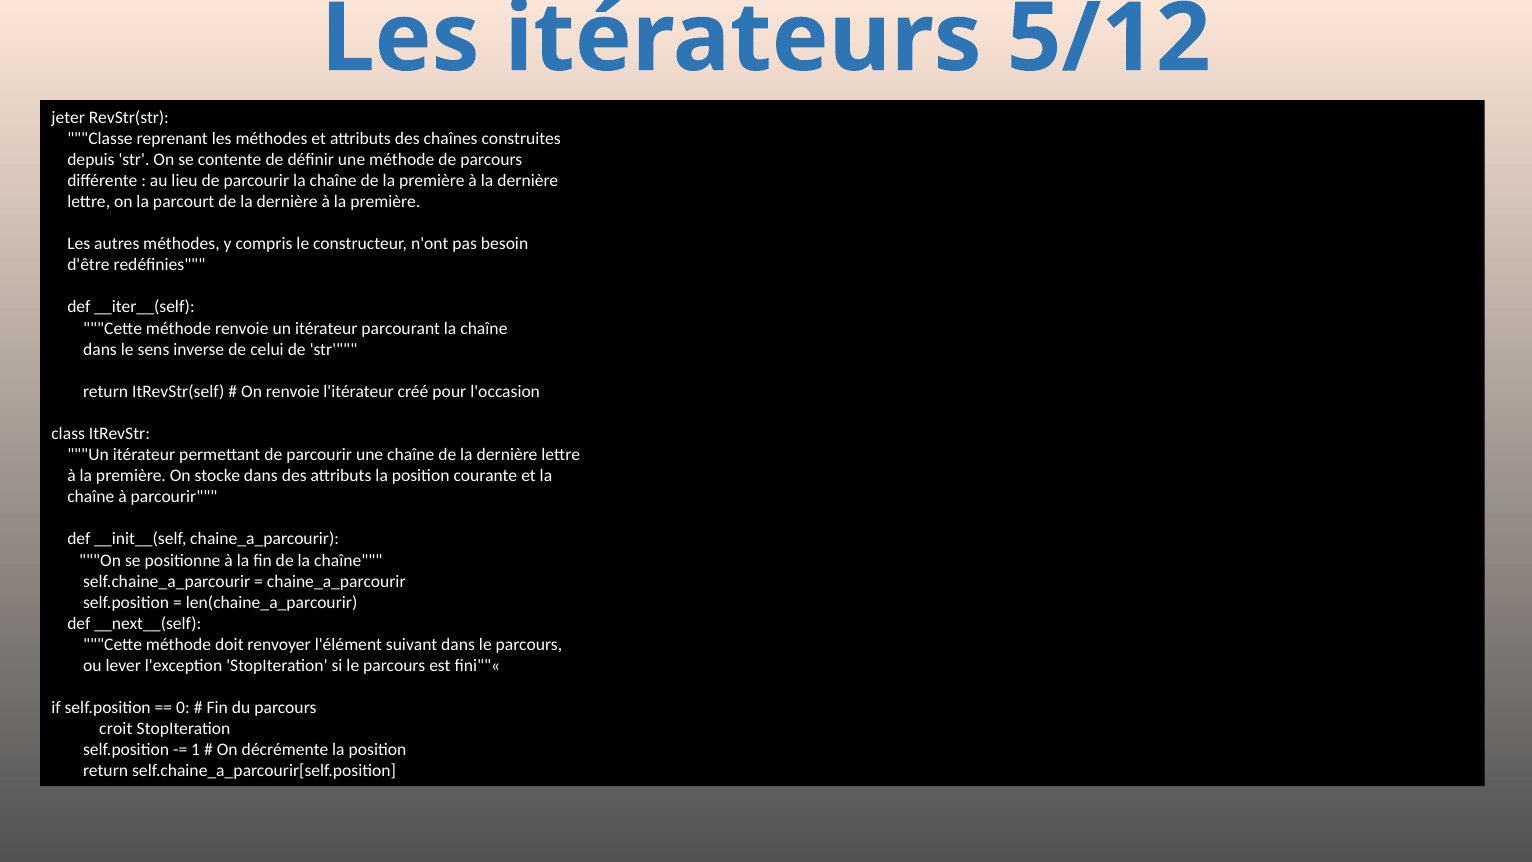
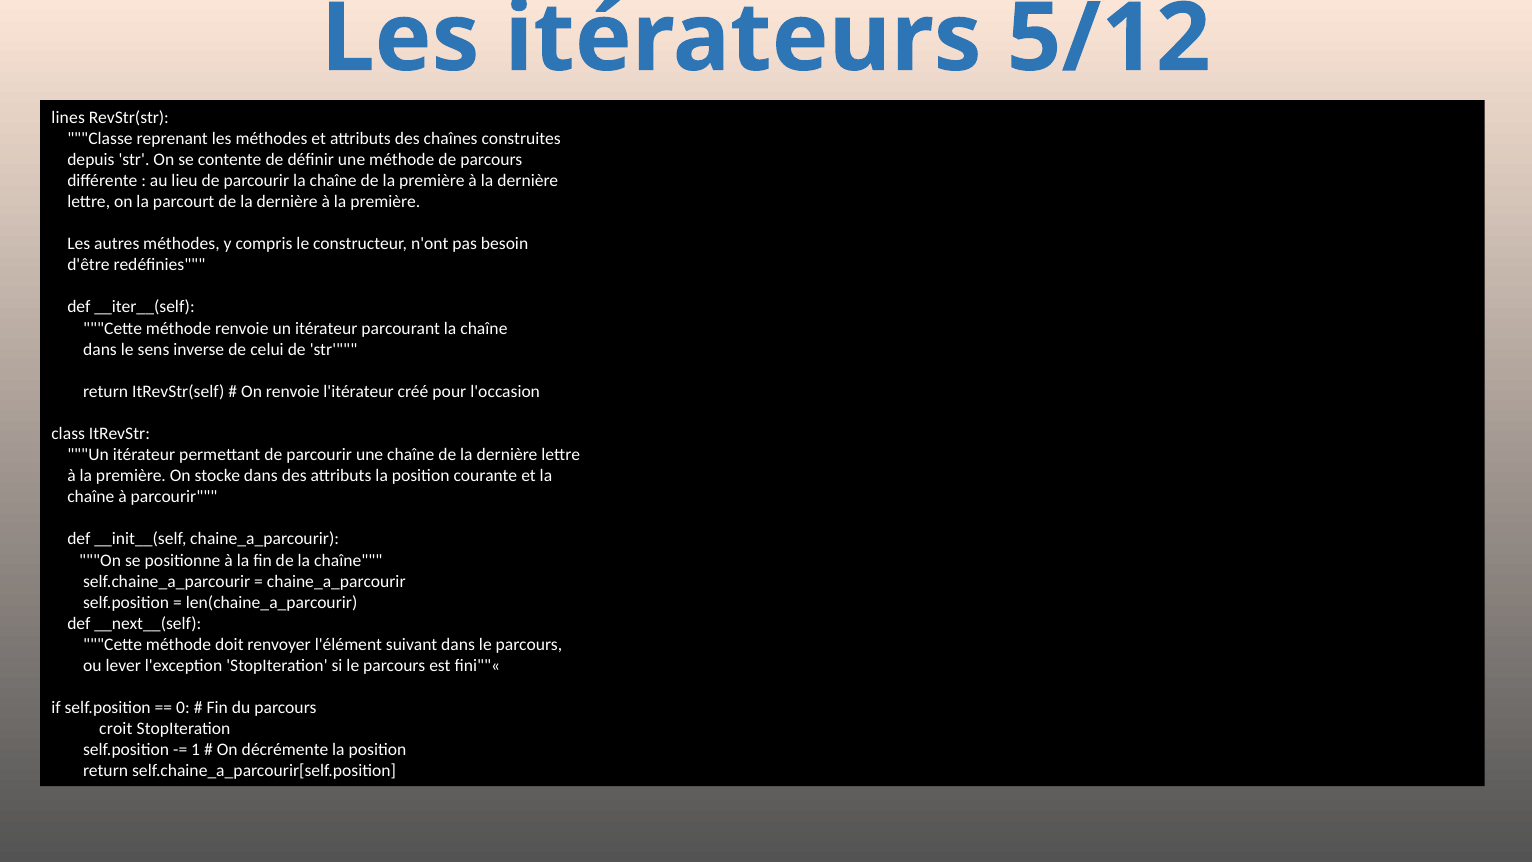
jeter: jeter -> lines
